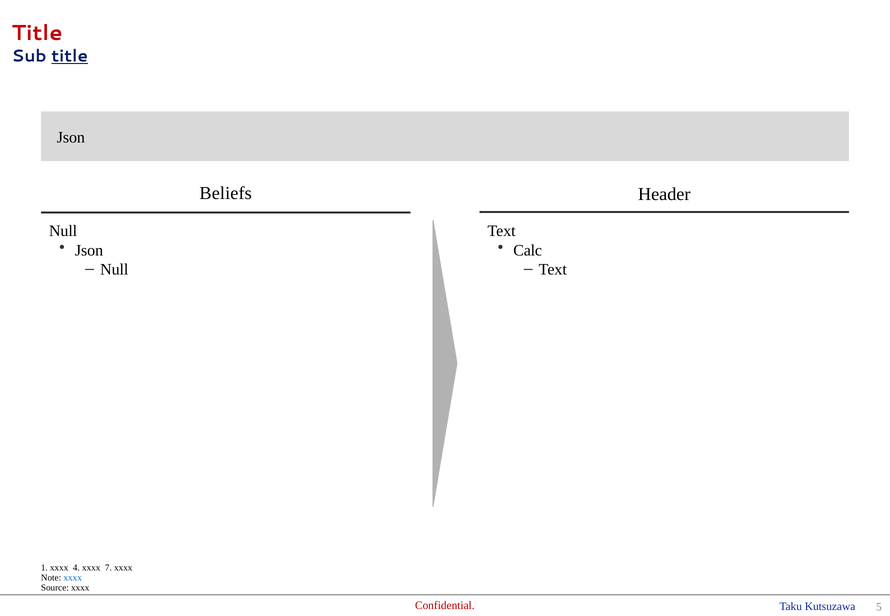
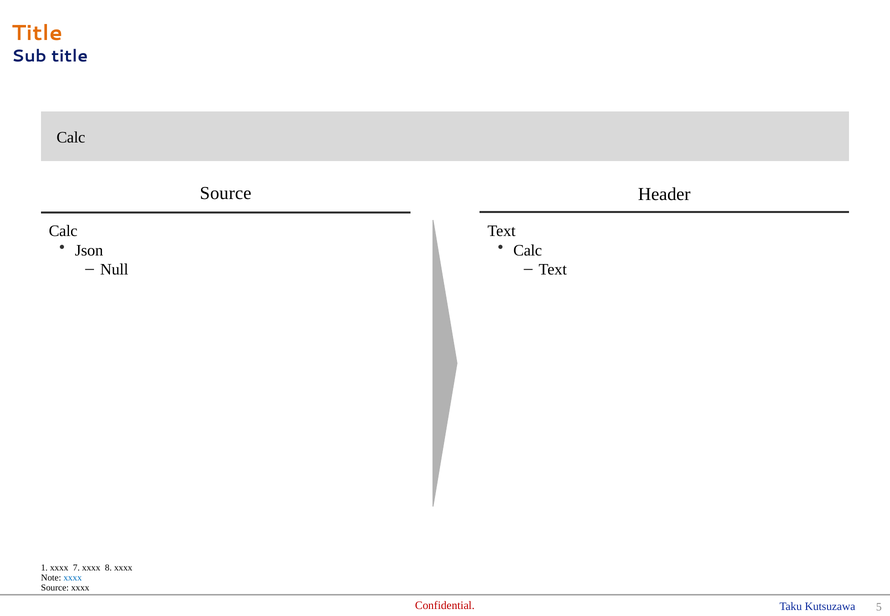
Title at (37, 33) colour: red -> orange
title at (70, 56) underline: present -> none
Json at (71, 137): Json -> Calc
Beliefs at (226, 193): Beliefs -> Source
Null at (63, 231): Null -> Calc
4: 4 -> 7
7: 7 -> 8
